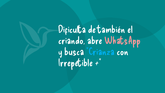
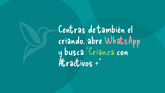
Dificulta: Dificulta -> Centras
Crianza colour: light blue -> light green
Irrepetible: Irrepetible -> Atractivos
